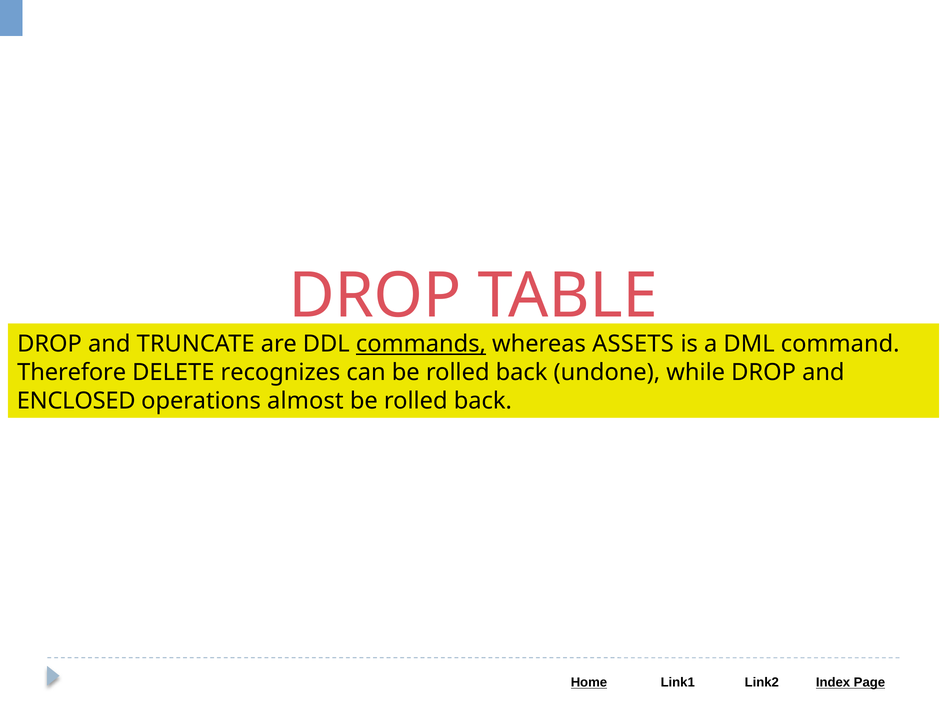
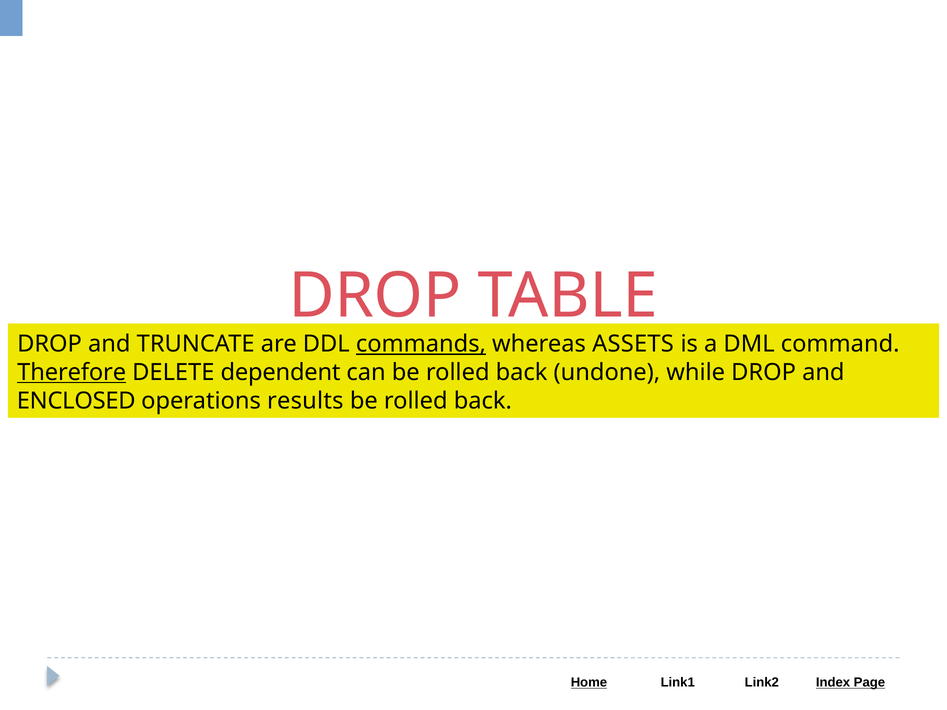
Therefore underline: none -> present
recognizes: recognizes -> dependent
almost: almost -> results
